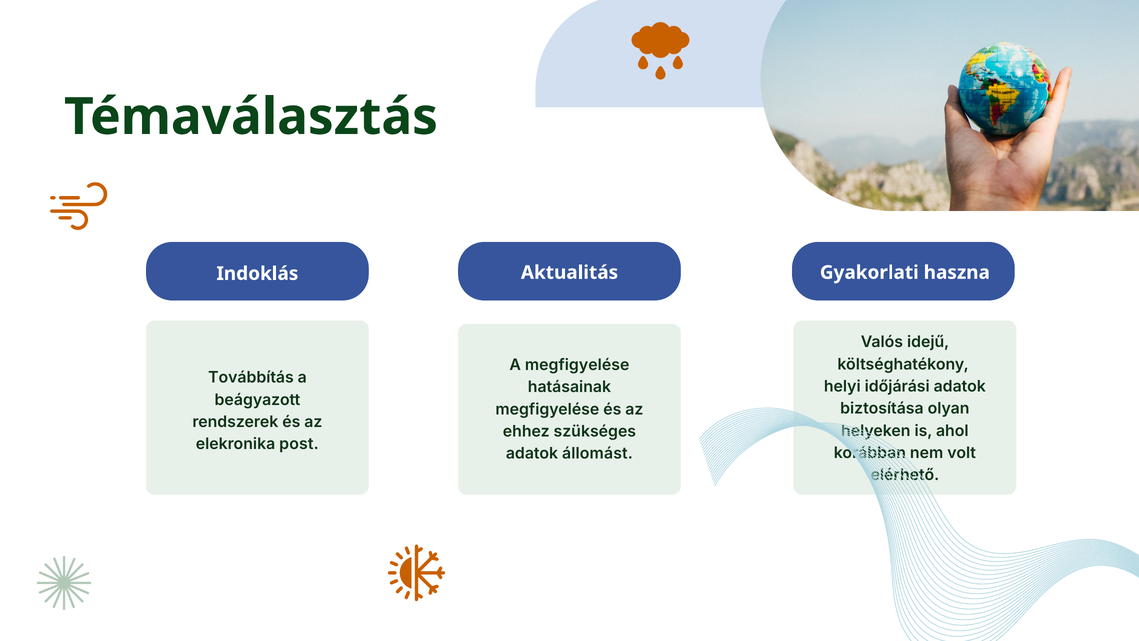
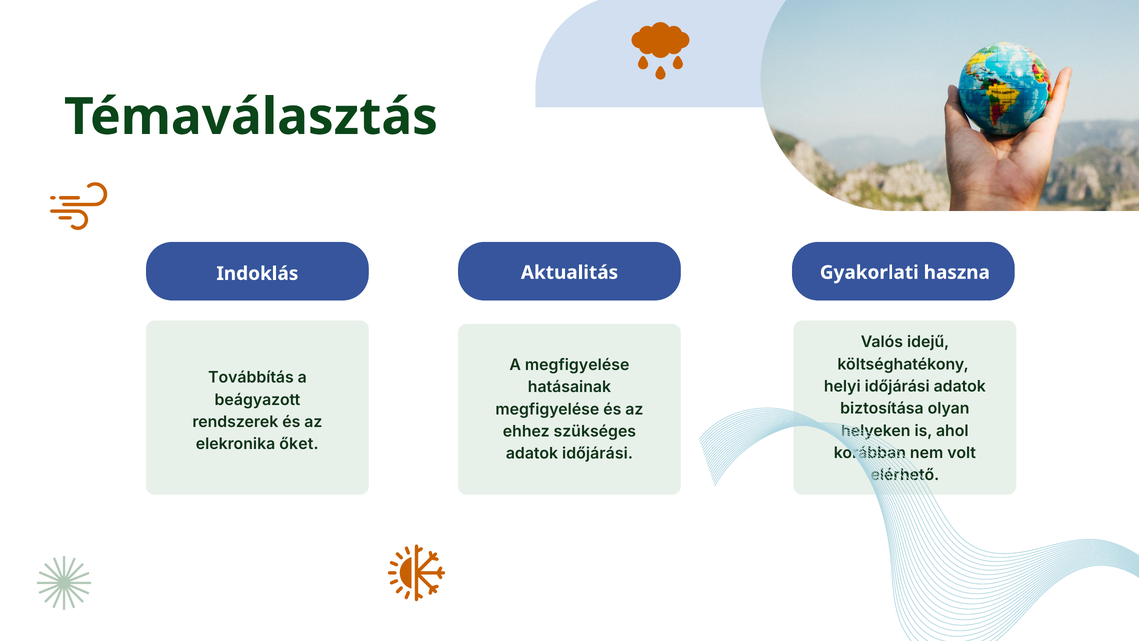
post: post -> őket
adatok állomást: állomást -> időjárási
